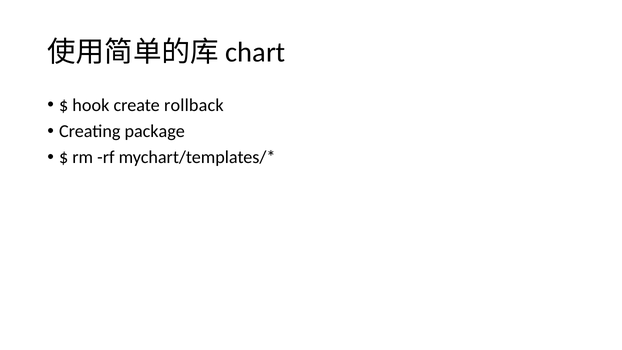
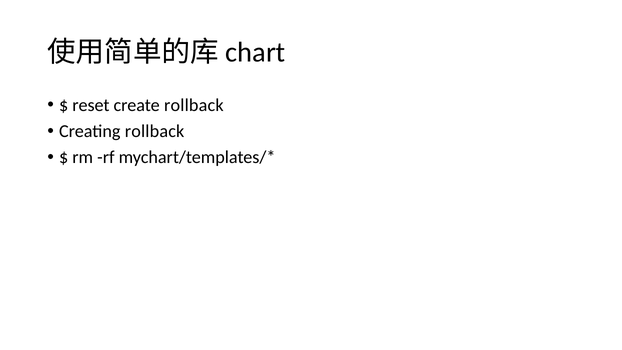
hook: hook -> reset
Creating package: package -> rollback
